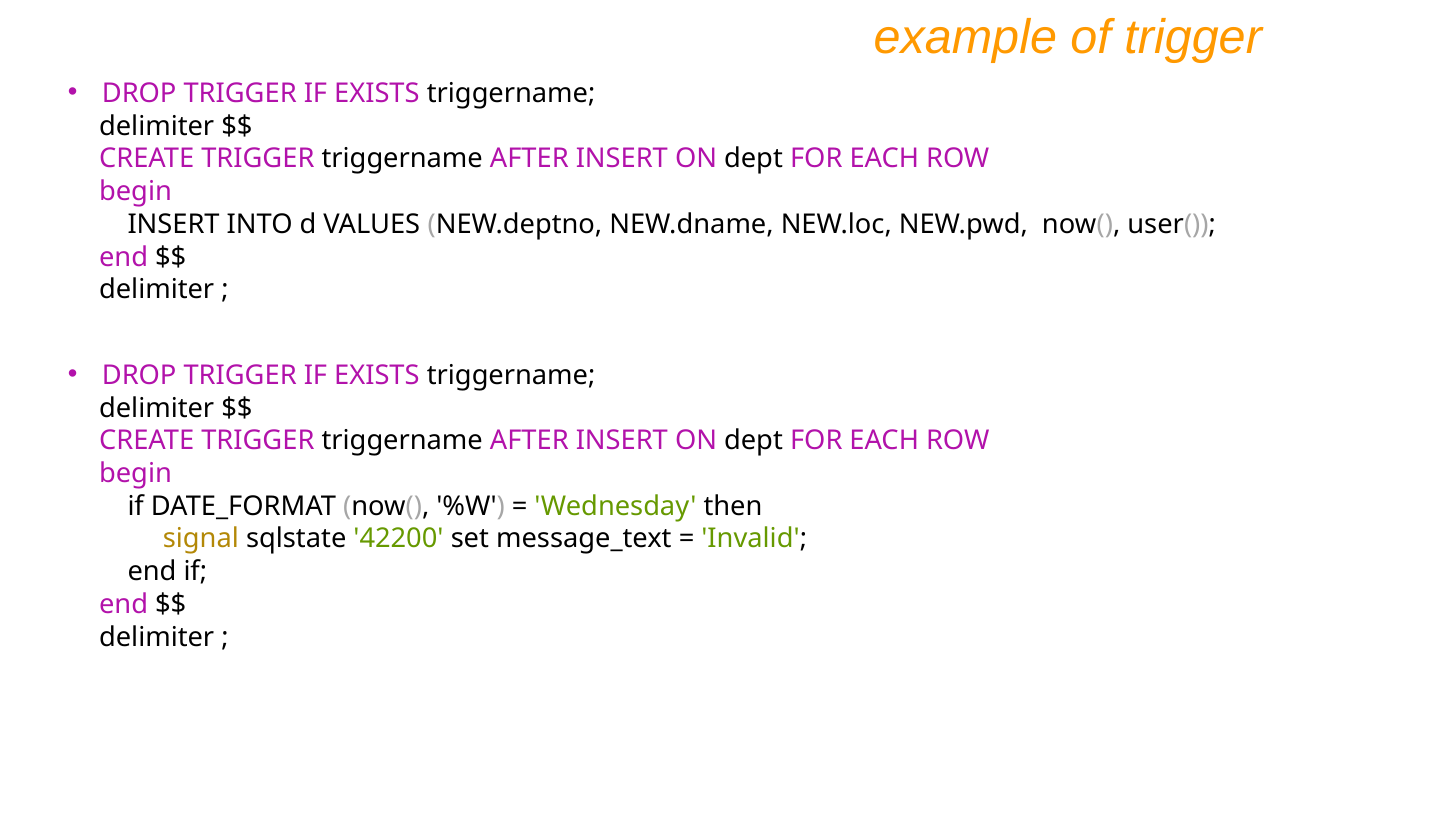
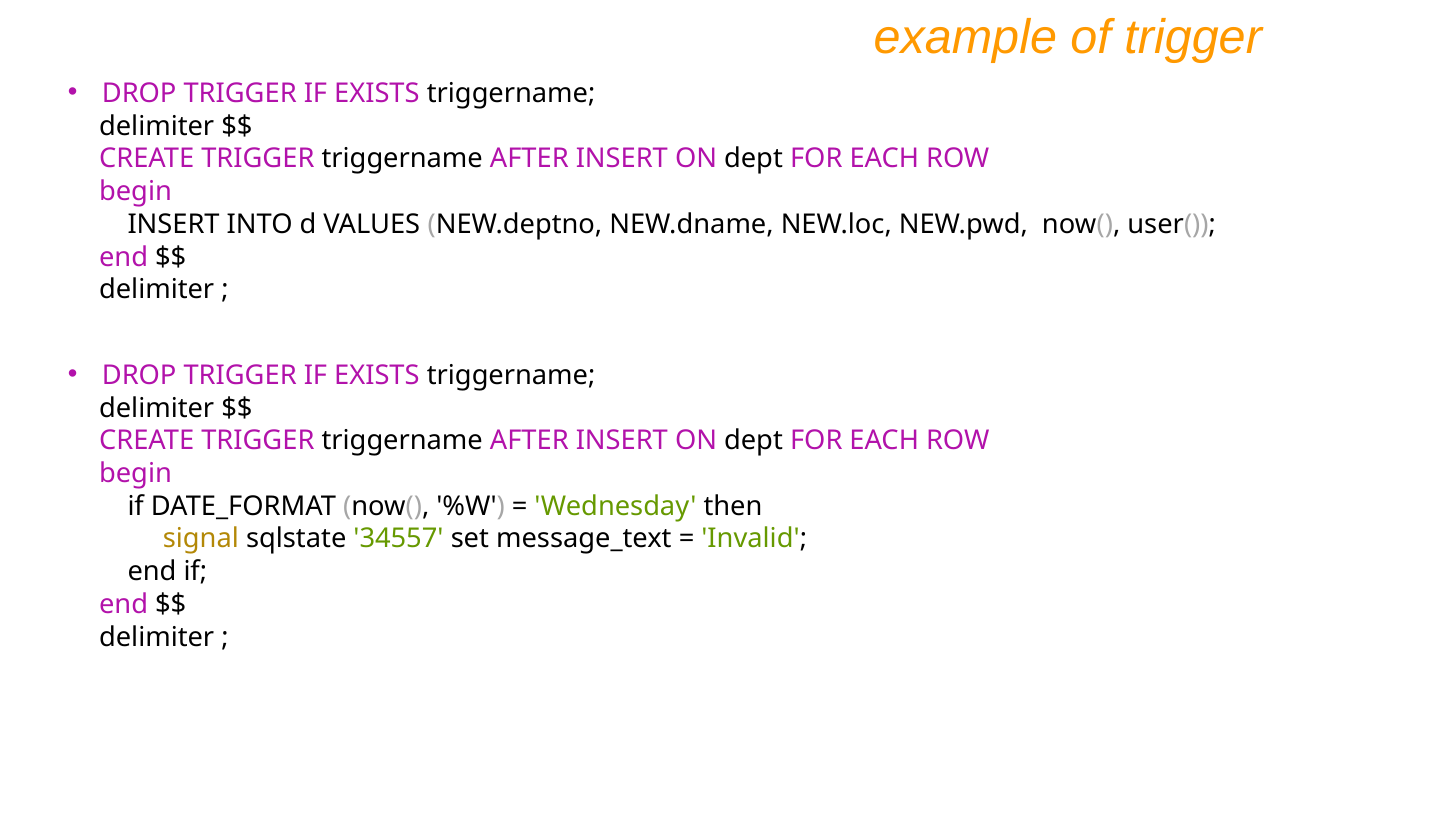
42200: 42200 -> 34557
